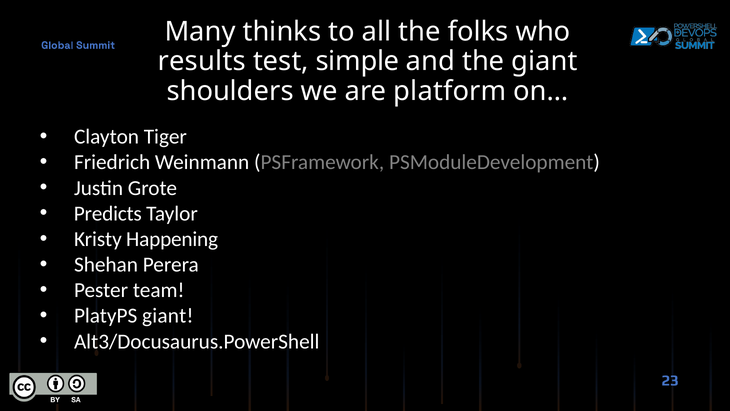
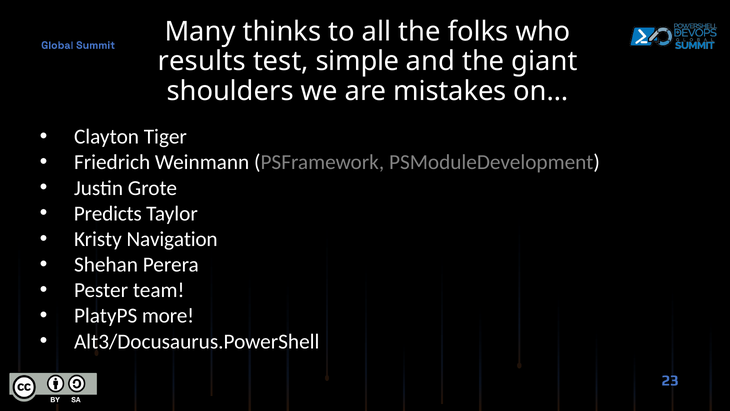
platform: platform -> mistakes
Happening: Happening -> Navigation
PlatyPS giant: giant -> more
